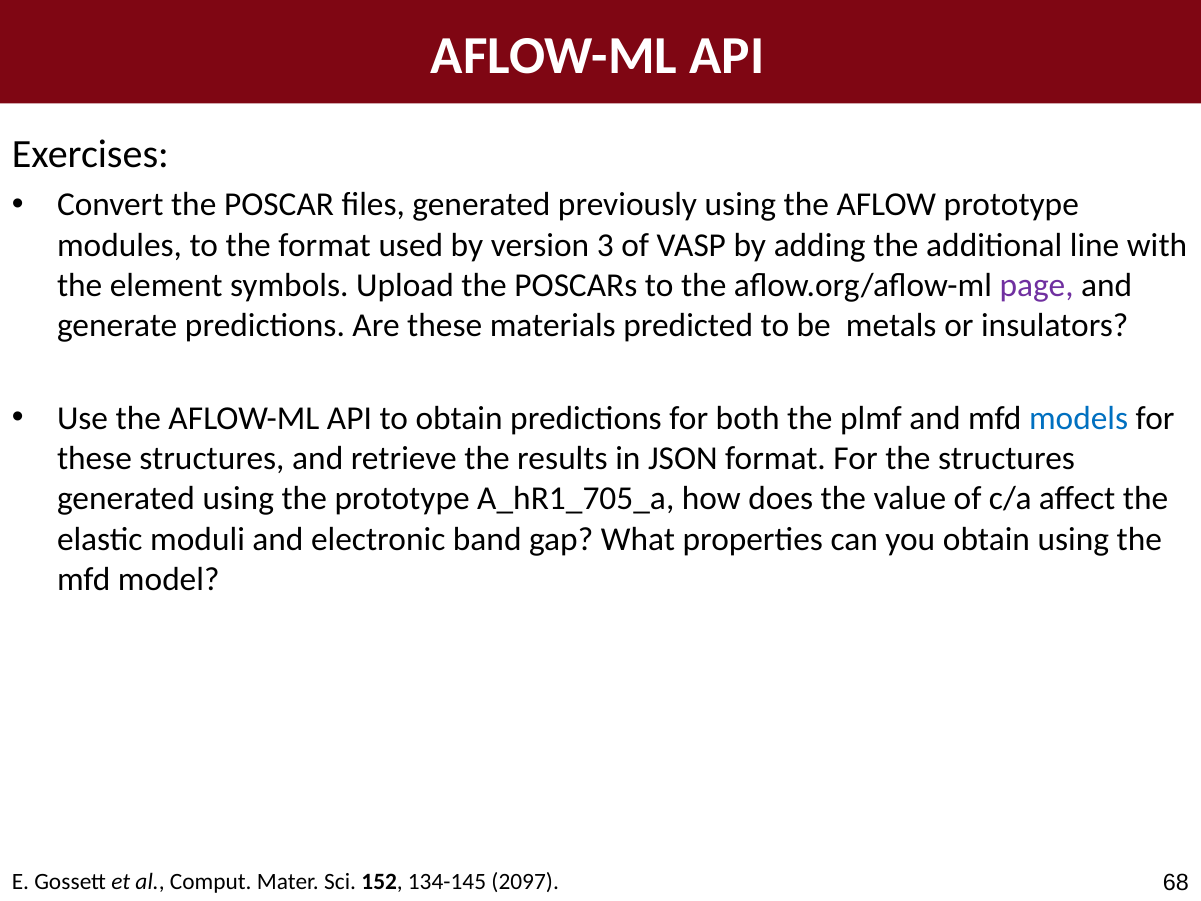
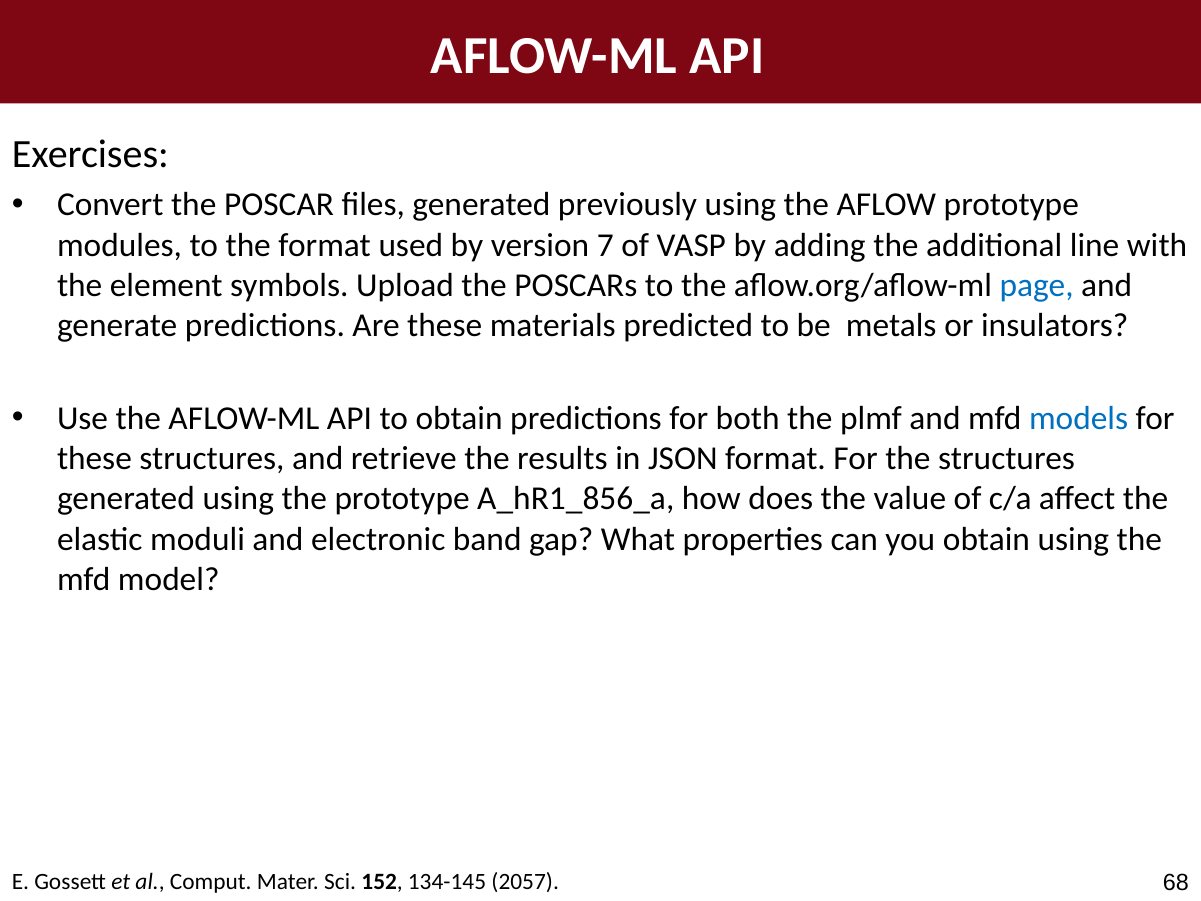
3: 3 -> 7
page colour: purple -> blue
A_hR1_705_a: A_hR1_705_a -> A_hR1_856_a
2097: 2097 -> 2057
